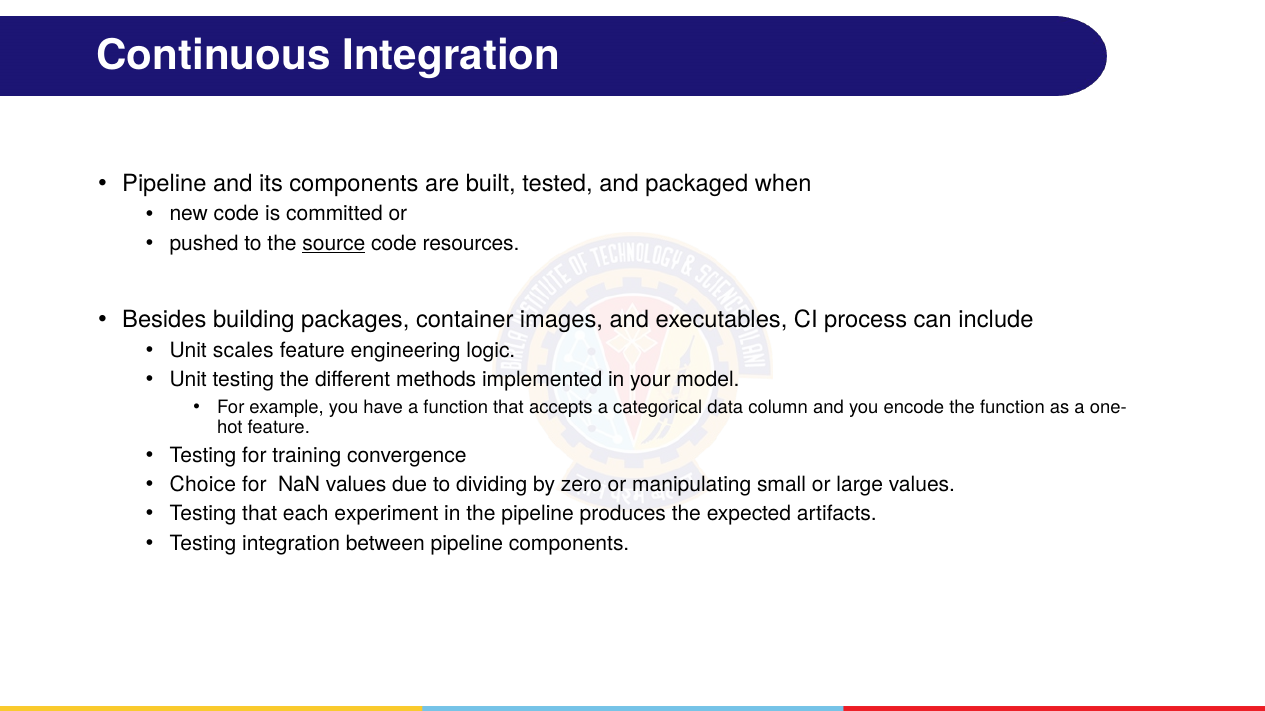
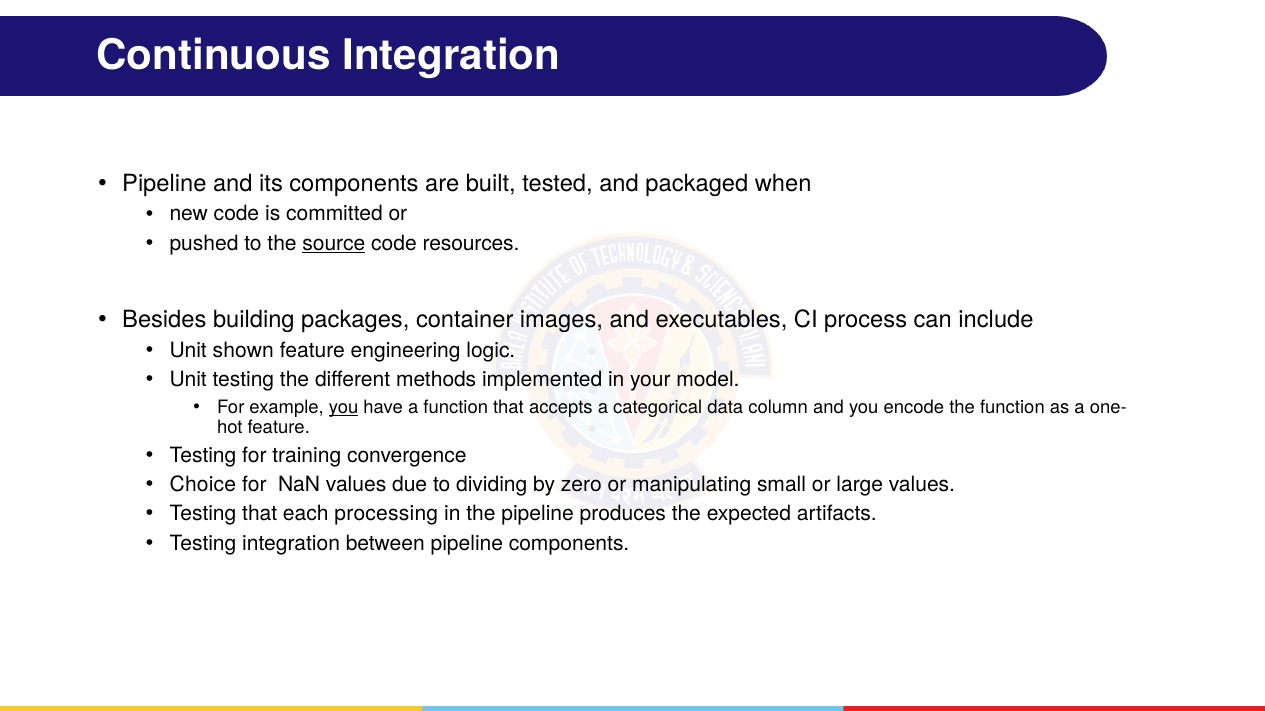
scales: scales -> shown
you at (344, 408) underline: none -> present
experiment: experiment -> processing
